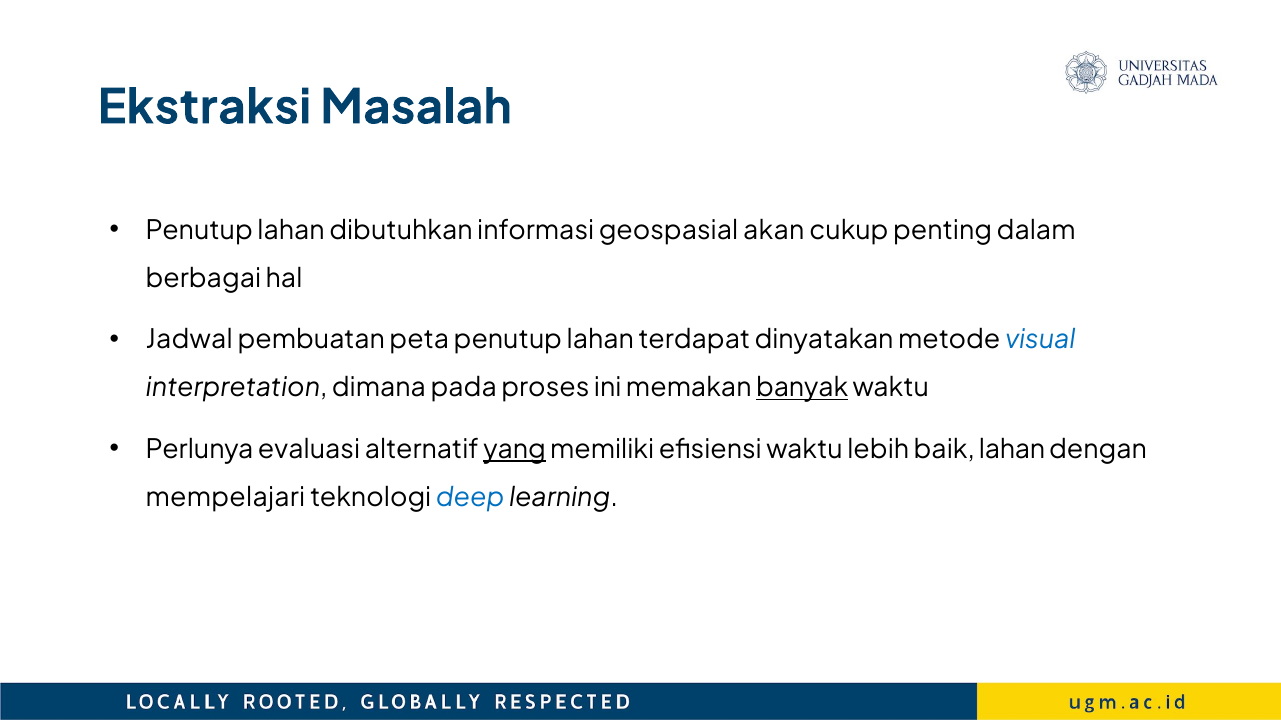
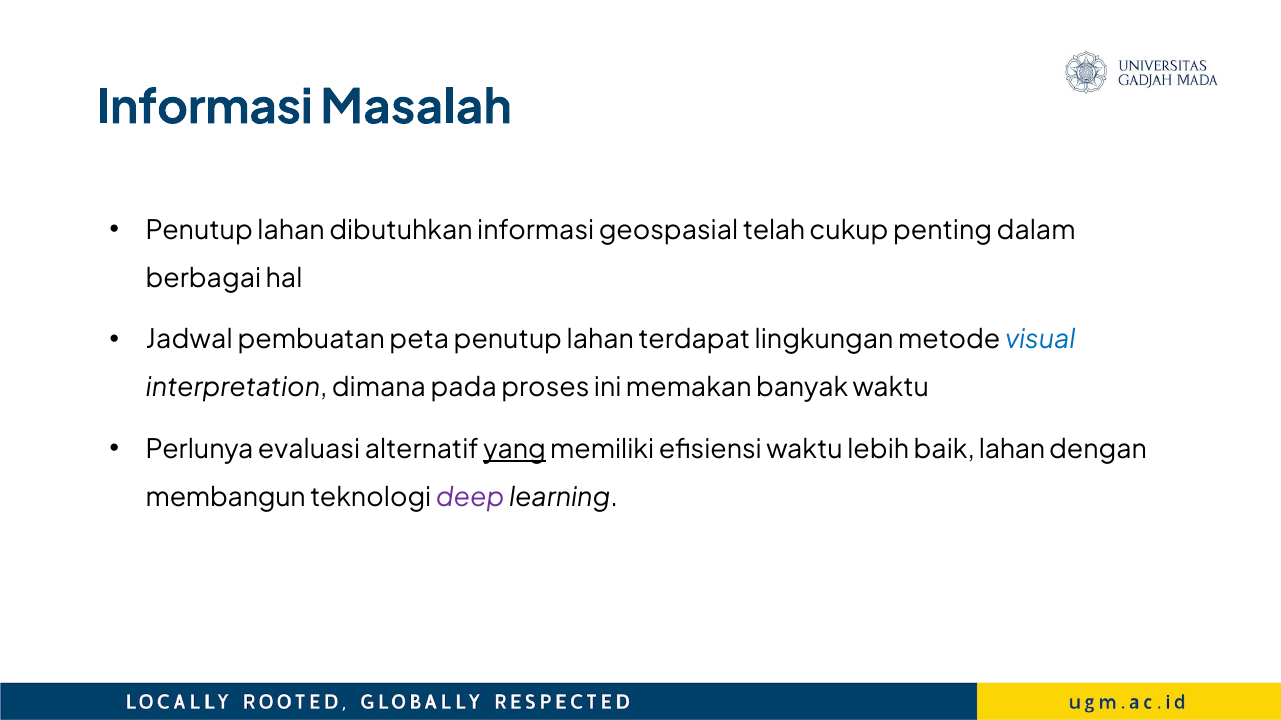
Ekstraksi at (205, 108): Ekstraksi -> Informasi
akan: akan -> telah
dinyatakan: dinyatakan -> lingkungan
banyak underline: present -> none
mempelajari: mempelajari -> membangun
deep colour: blue -> purple
